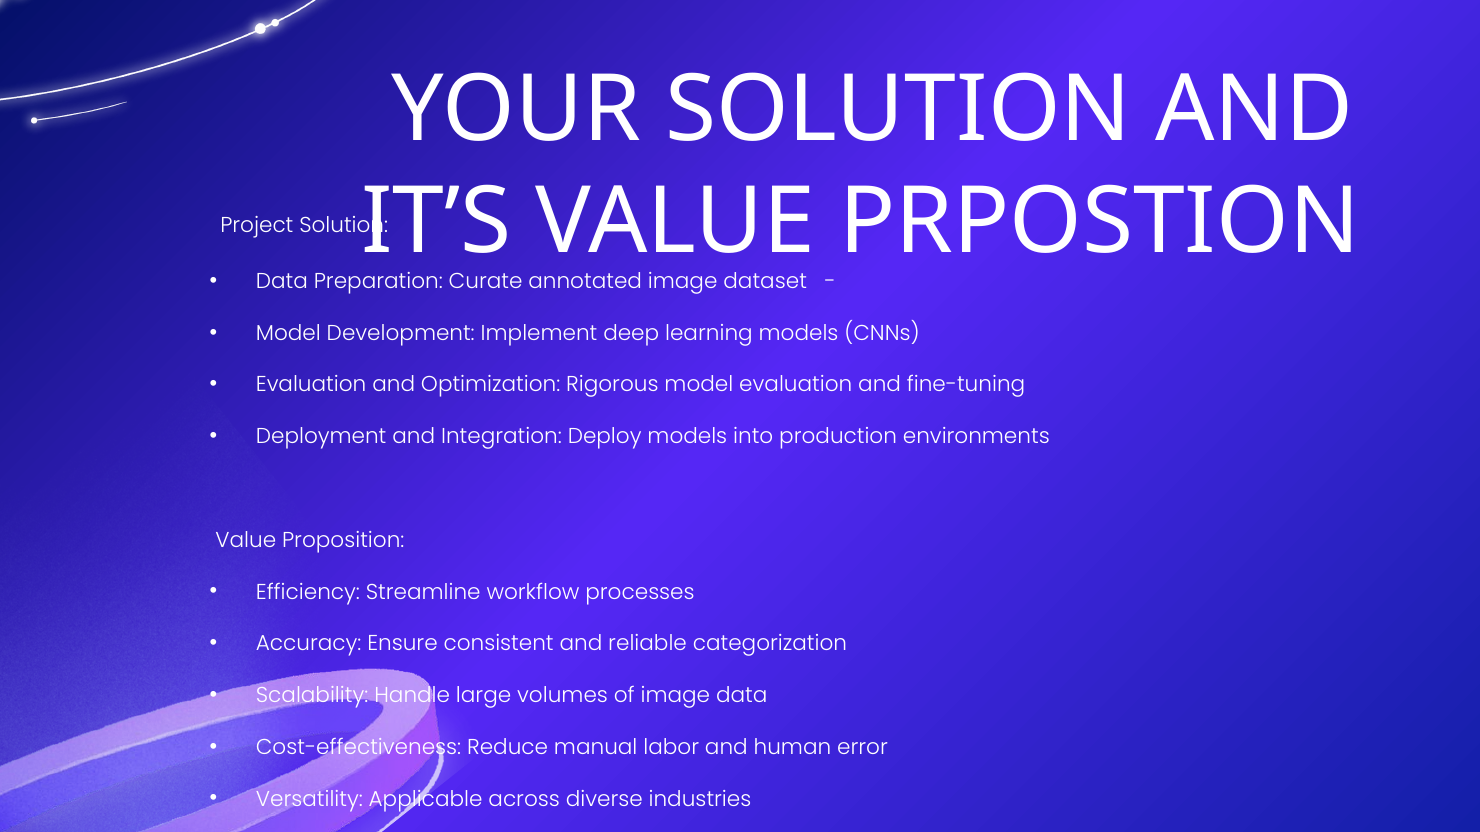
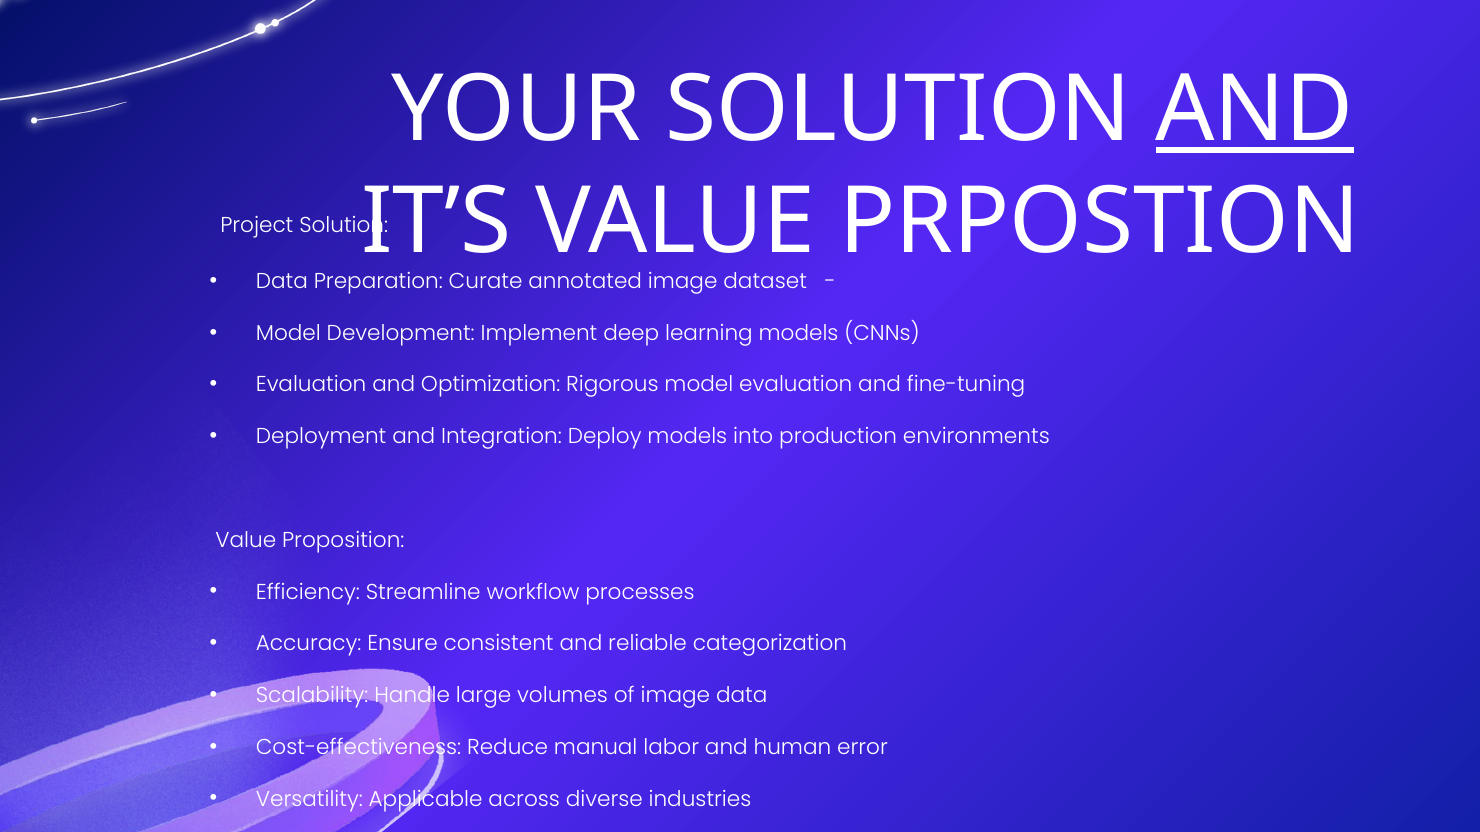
AND at (1255, 110) underline: none -> present
